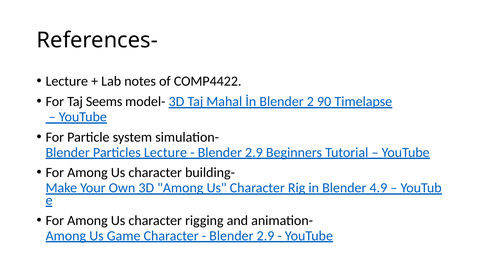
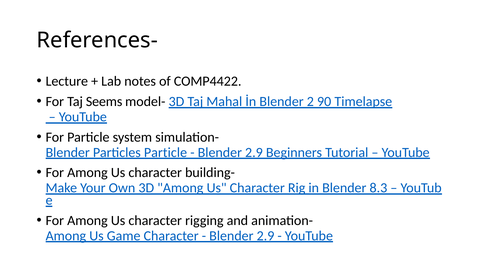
Particles Lecture: Lecture -> Particle
4.9: 4.9 -> 8.3
